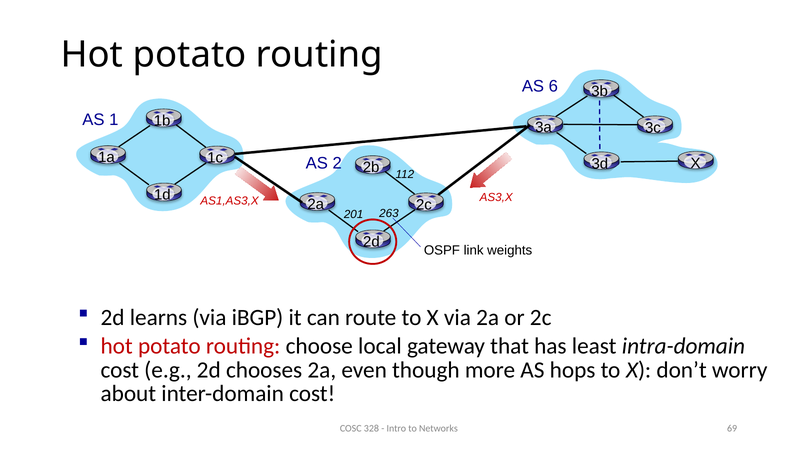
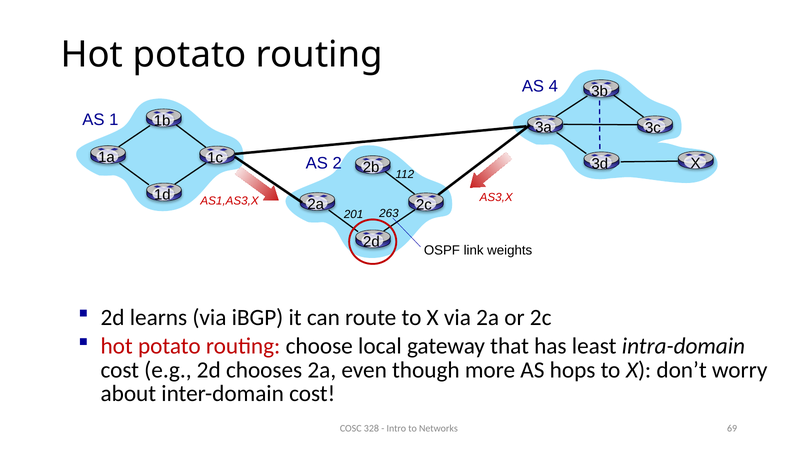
6: 6 -> 4
